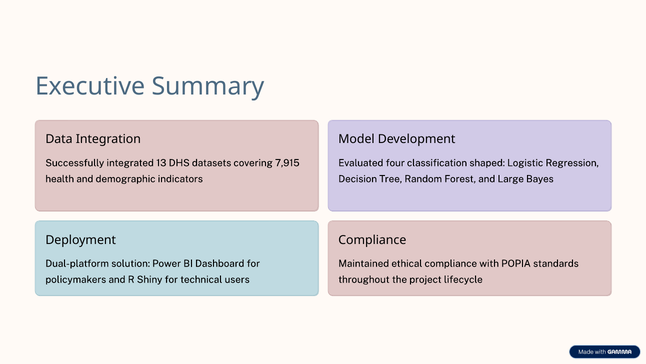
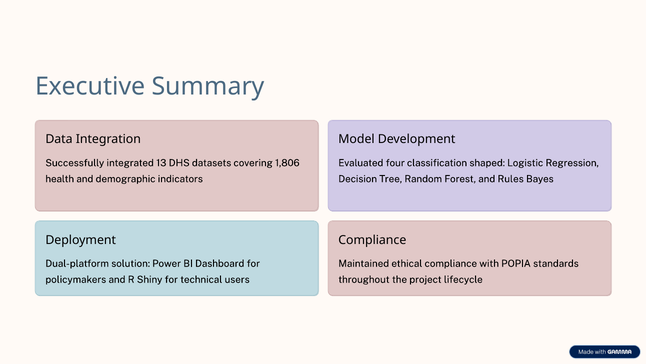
7,915: 7,915 -> 1,806
Large: Large -> Rules
